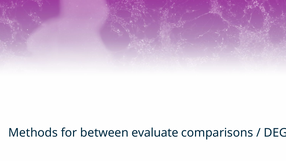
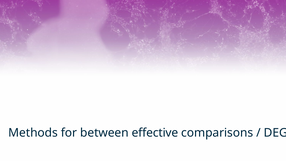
evaluate: evaluate -> effective
